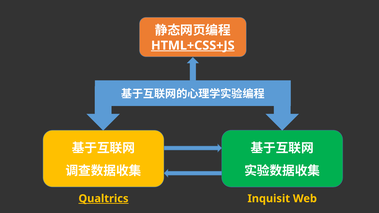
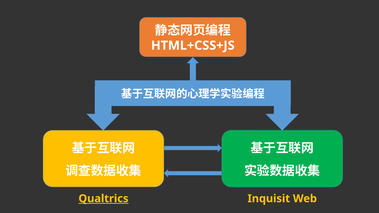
HTML+CSS+JS underline: present -> none
